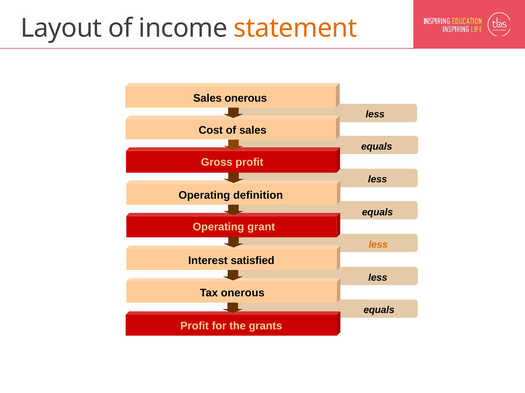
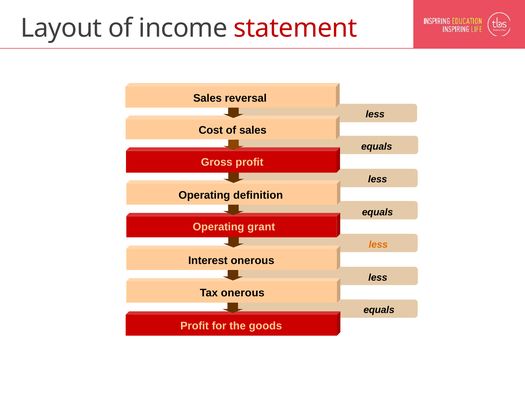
statement colour: orange -> red
Sales onerous: onerous -> reversal
Interest satisfied: satisfied -> onerous
grants: grants -> goods
